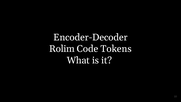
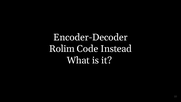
Tokens: Tokens -> Instead
